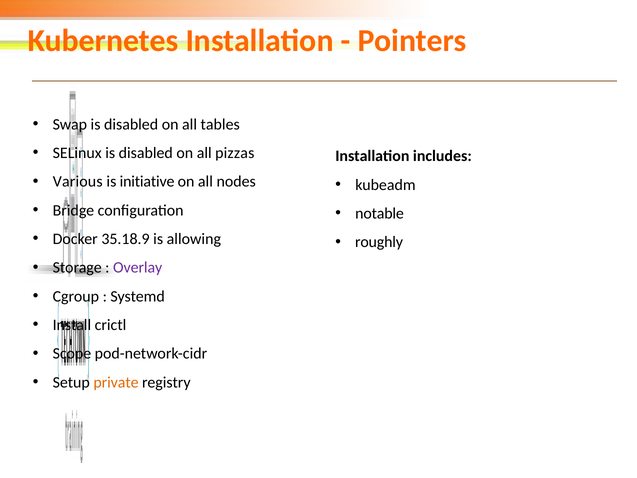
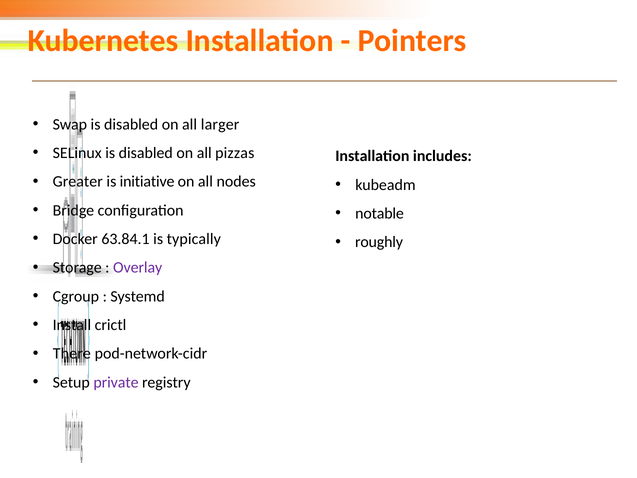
tables: tables -> larger
Various: Various -> Greater
35.18.9: 35.18.9 -> 63.84.1
allowing: allowing -> typically
Scope: Scope -> There
private colour: orange -> purple
